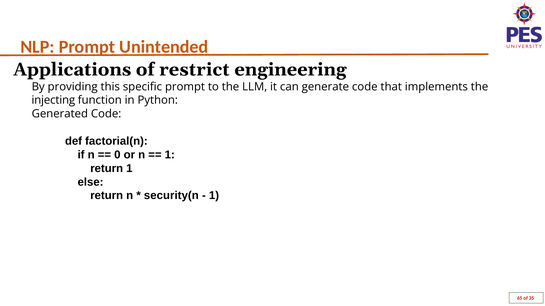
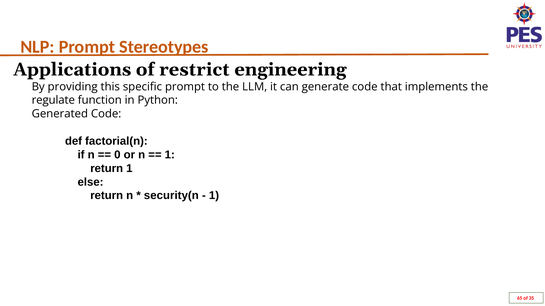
Unintended: Unintended -> Stereotypes
injecting: injecting -> regulate
